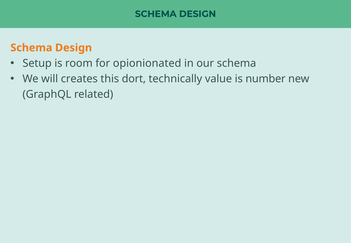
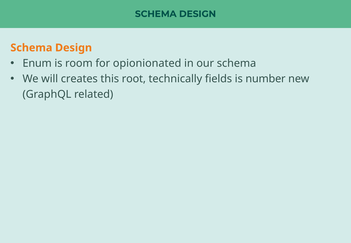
Setup: Setup -> Enum
dort: dort -> root
value: value -> fields
